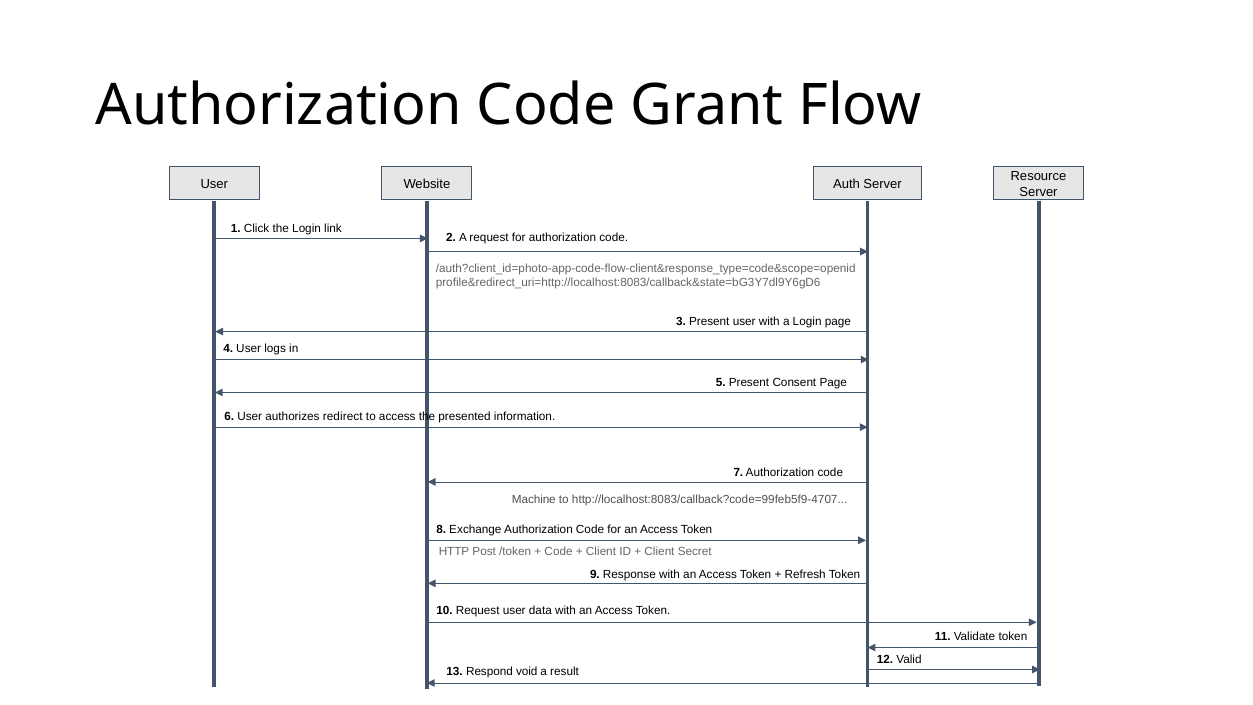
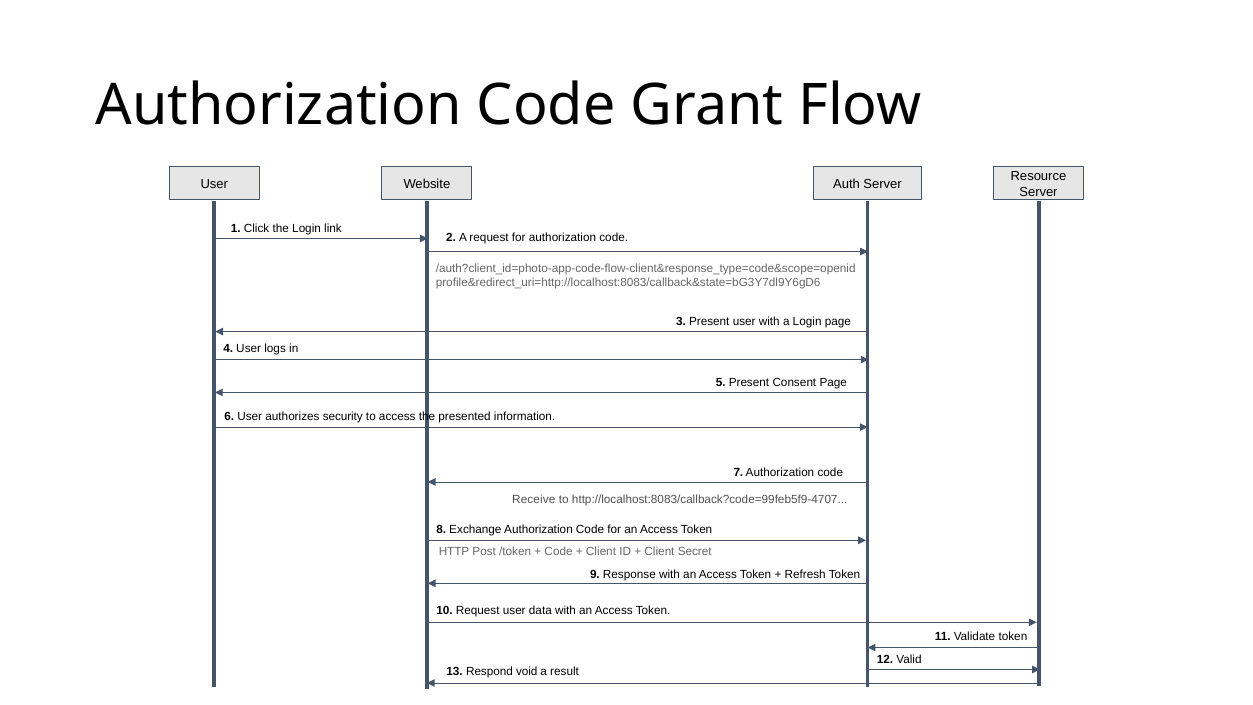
redirect: redirect -> security
Machine: Machine -> Receive
